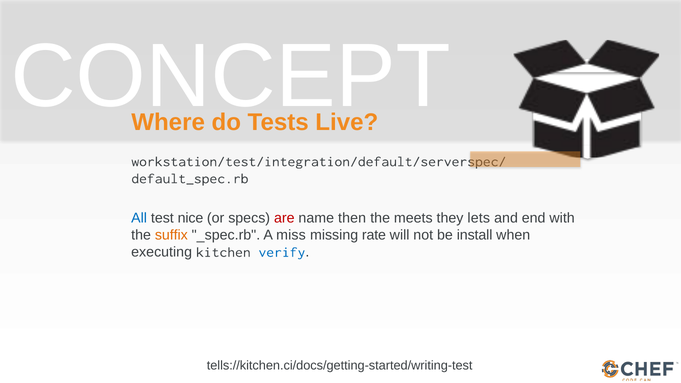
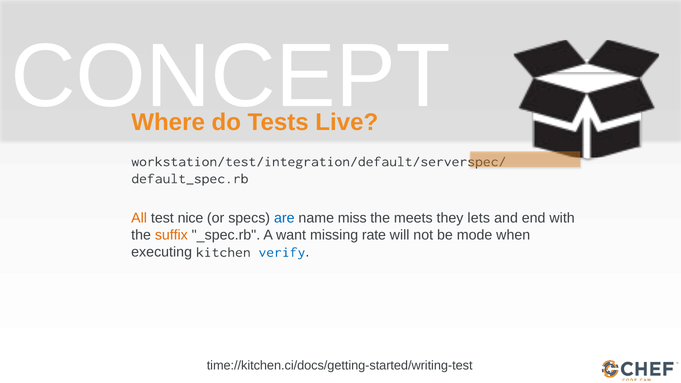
All colour: blue -> orange
are colour: red -> blue
then: then -> miss
miss: miss -> want
install: install -> mode
tells://kitchen.ci/docs/getting-started/writing-test: tells://kitchen.ci/docs/getting-started/writing-test -> time://kitchen.ci/docs/getting-started/writing-test
